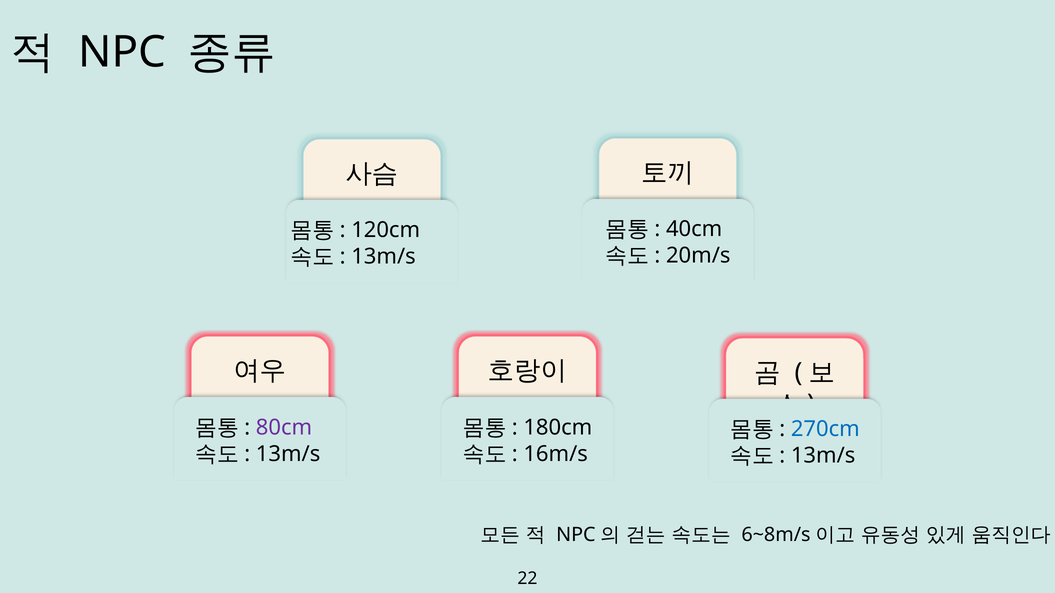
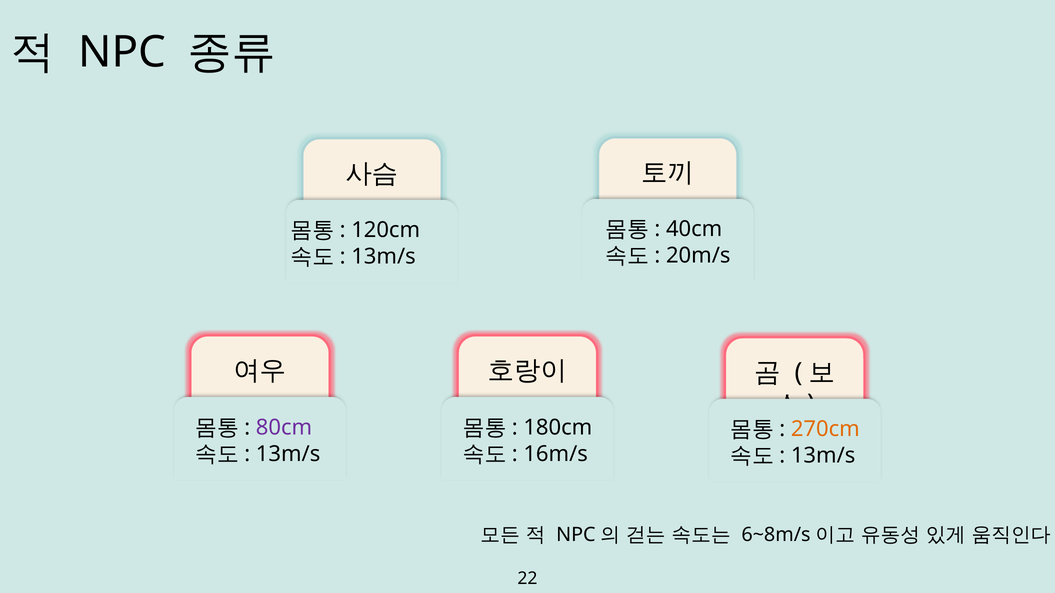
270cm colour: blue -> orange
